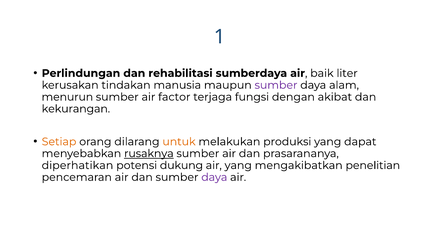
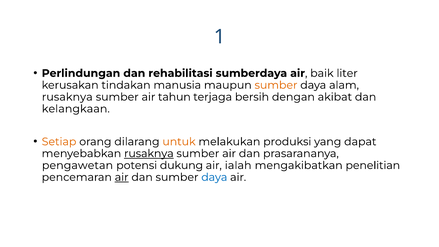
sumber at (276, 85) colour: purple -> orange
menurun at (67, 97): menurun -> rusaknya
factor: factor -> tahun
fungsi: fungsi -> bersih
kekurangan: kekurangan -> kelangkaan
diperhatikan: diperhatikan -> pengawetan
air yang: yang -> ialah
air at (122, 177) underline: none -> present
daya at (214, 177) colour: purple -> blue
